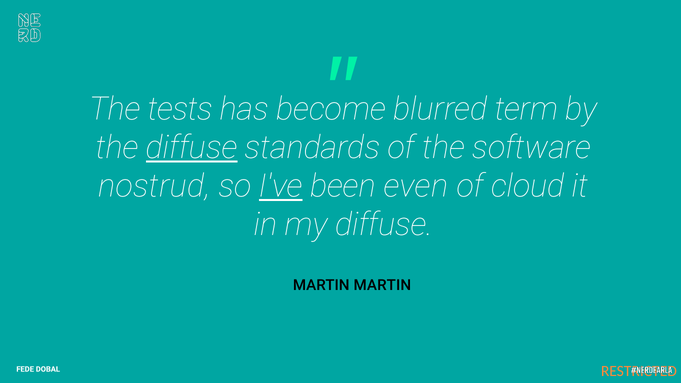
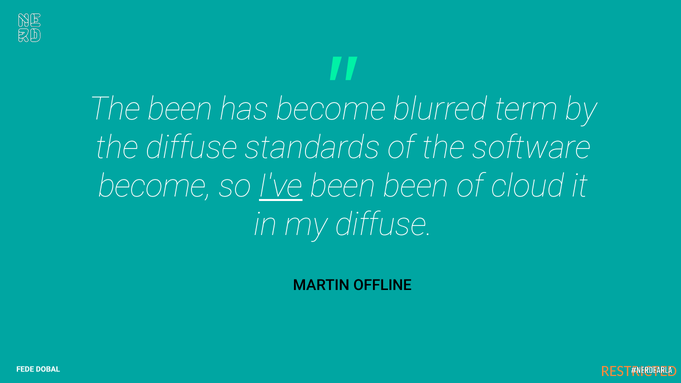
The tests: tests -> been
diffuse at (192, 148) underline: present -> none
nostrud at (154, 186): nostrud -> become
been even: even -> been
MARTIN MARTIN: MARTIN -> OFFLINE
